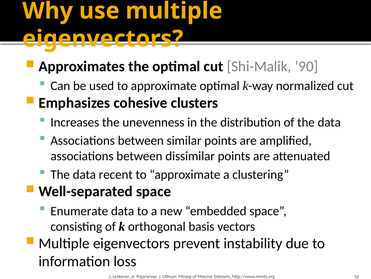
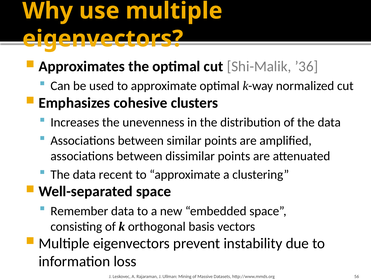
’90: ’90 -> ’36
Enumerate: Enumerate -> Remember
